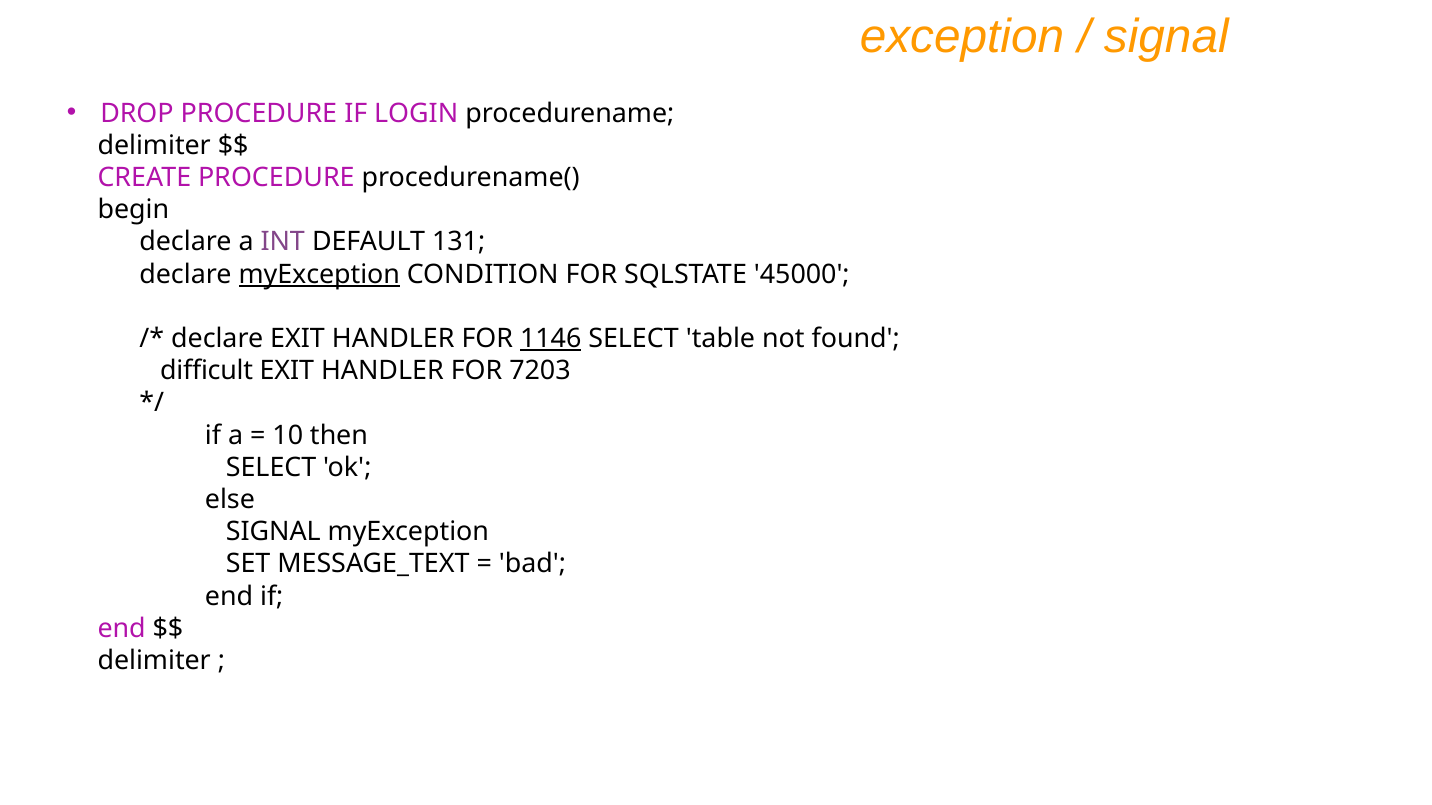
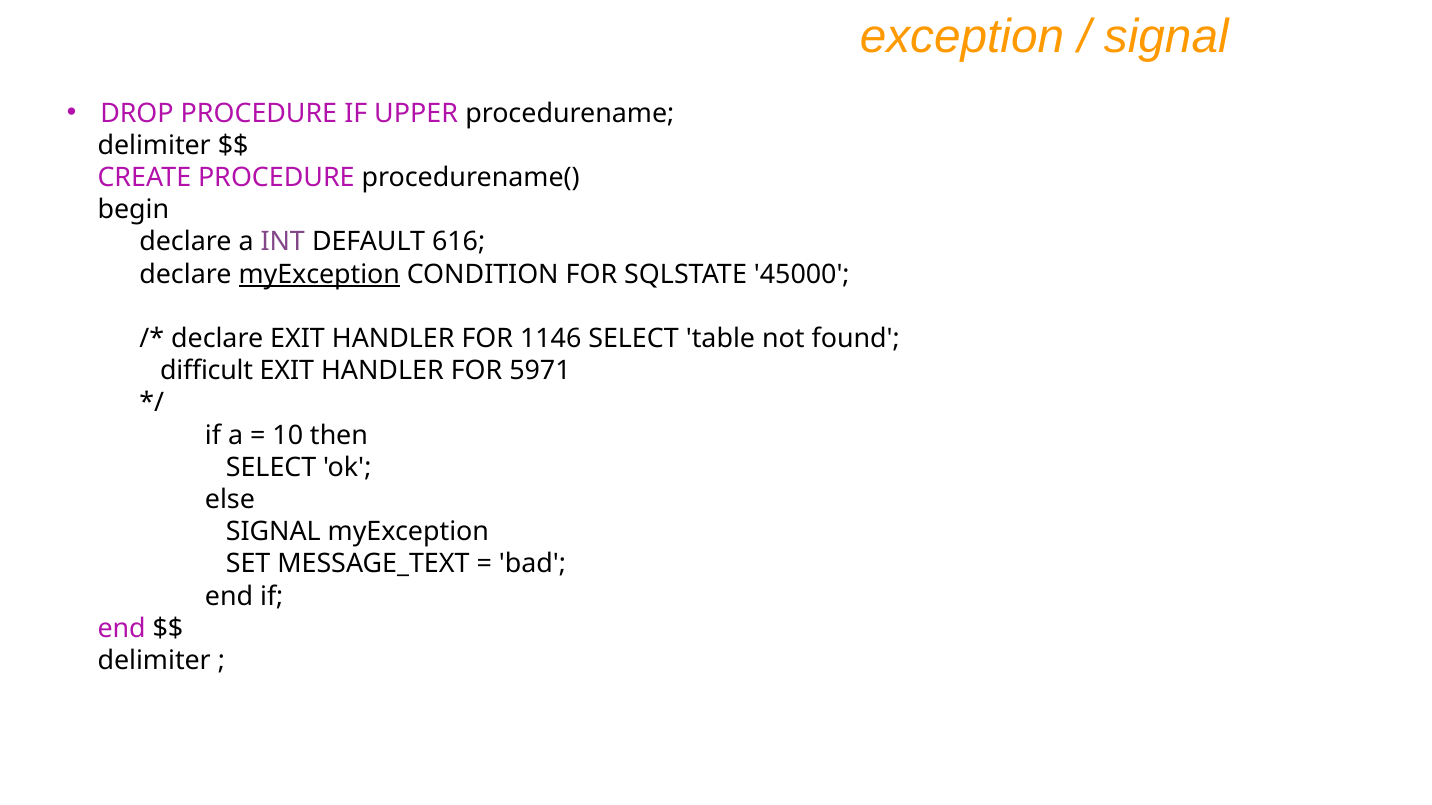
LOGIN: LOGIN -> UPPER
131: 131 -> 616
1146 underline: present -> none
7203: 7203 -> 5971
